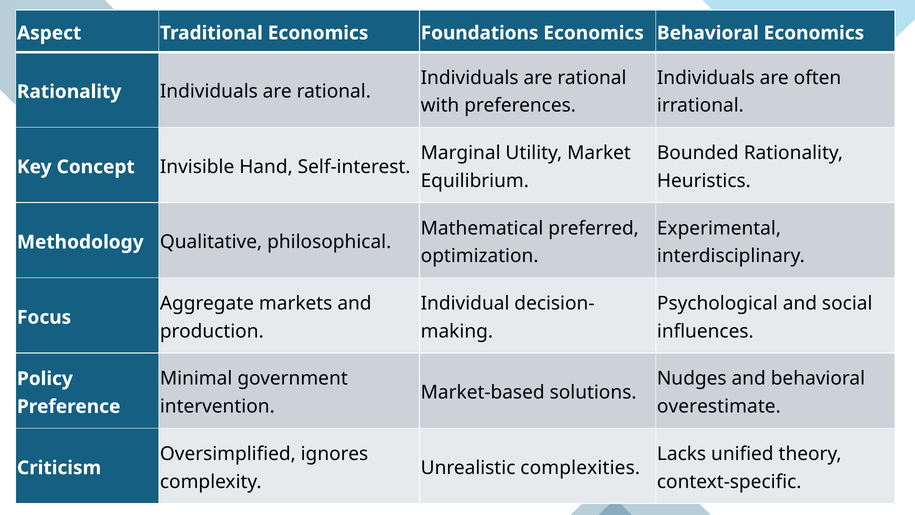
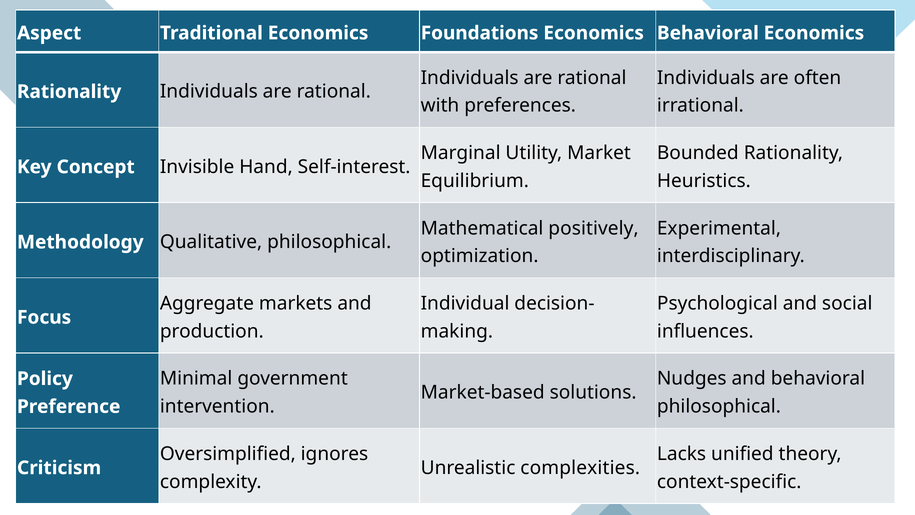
preferred: preferred -> positively
overestimate at (719, 406): overestimate -> philosophical
